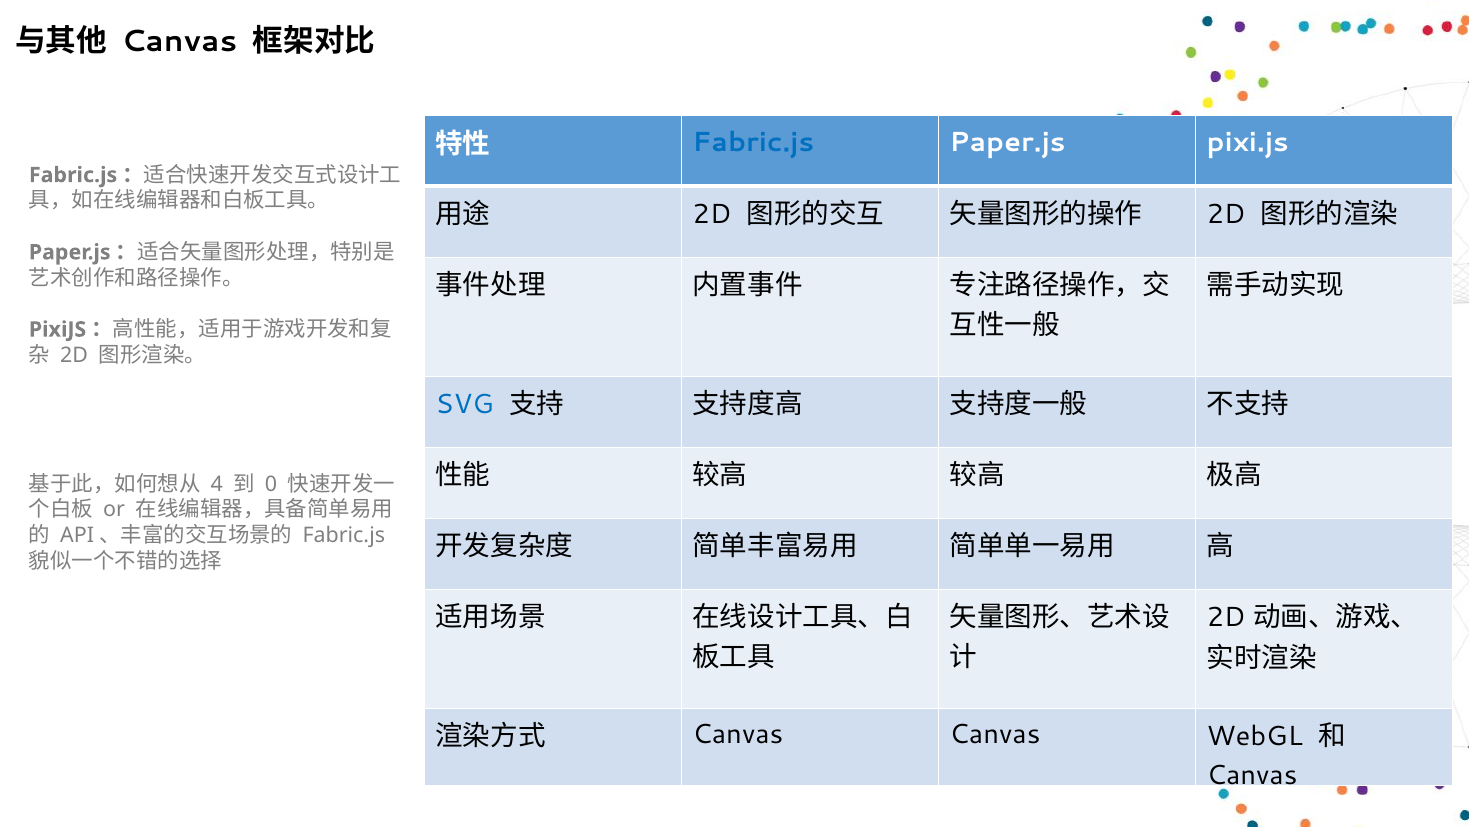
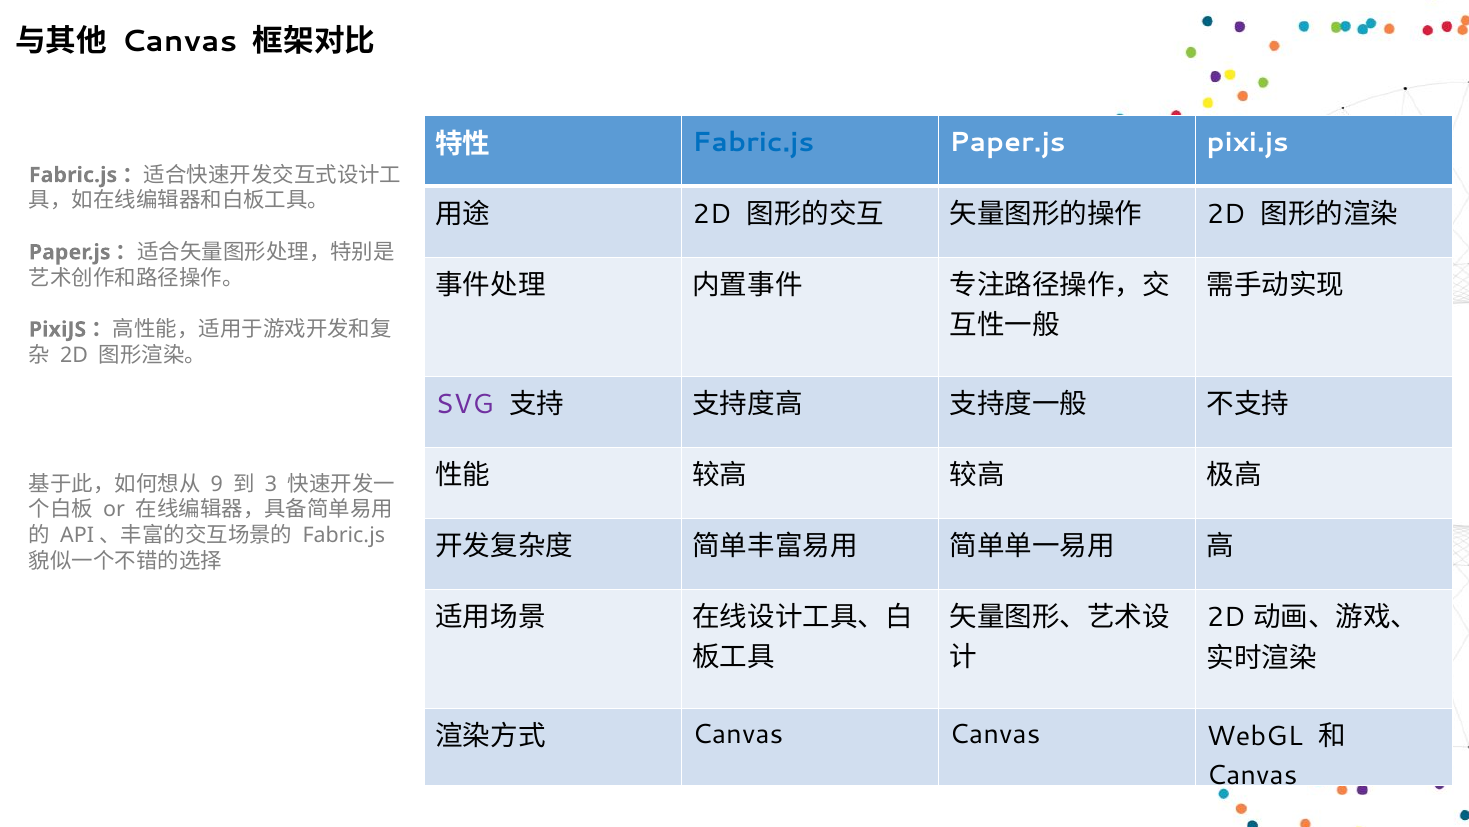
SVG colour: blue -> purple
4: 4 -> 9
0: 0 -> 3
